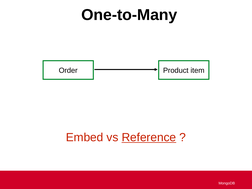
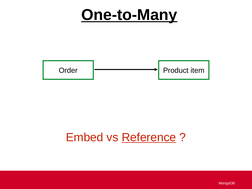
One-to-Many underline: none -> present
